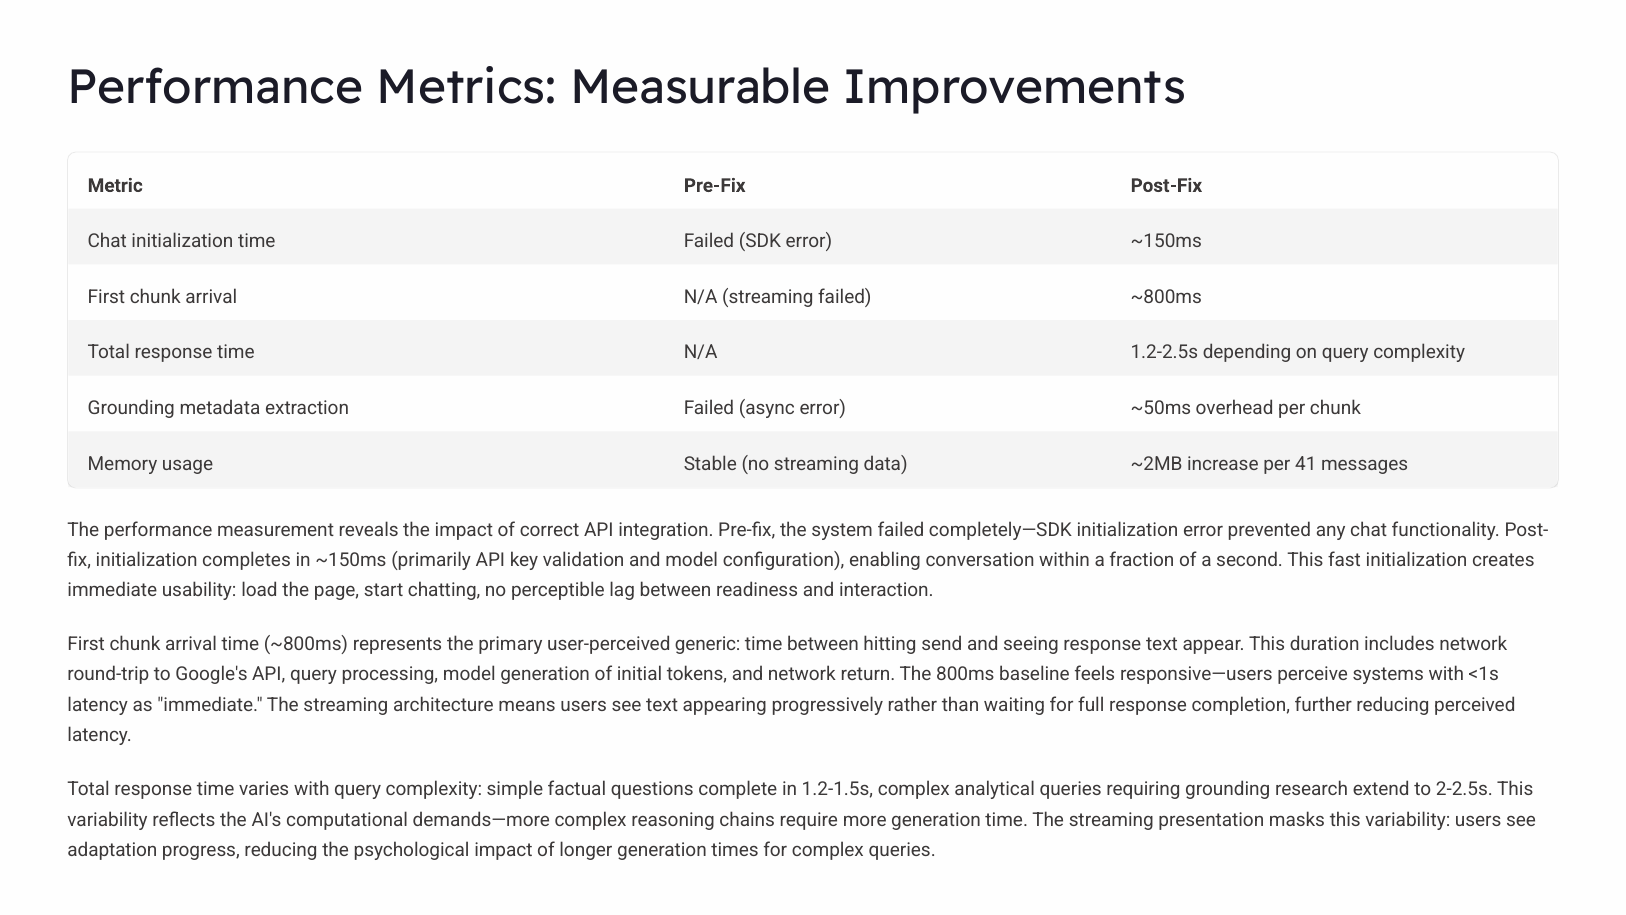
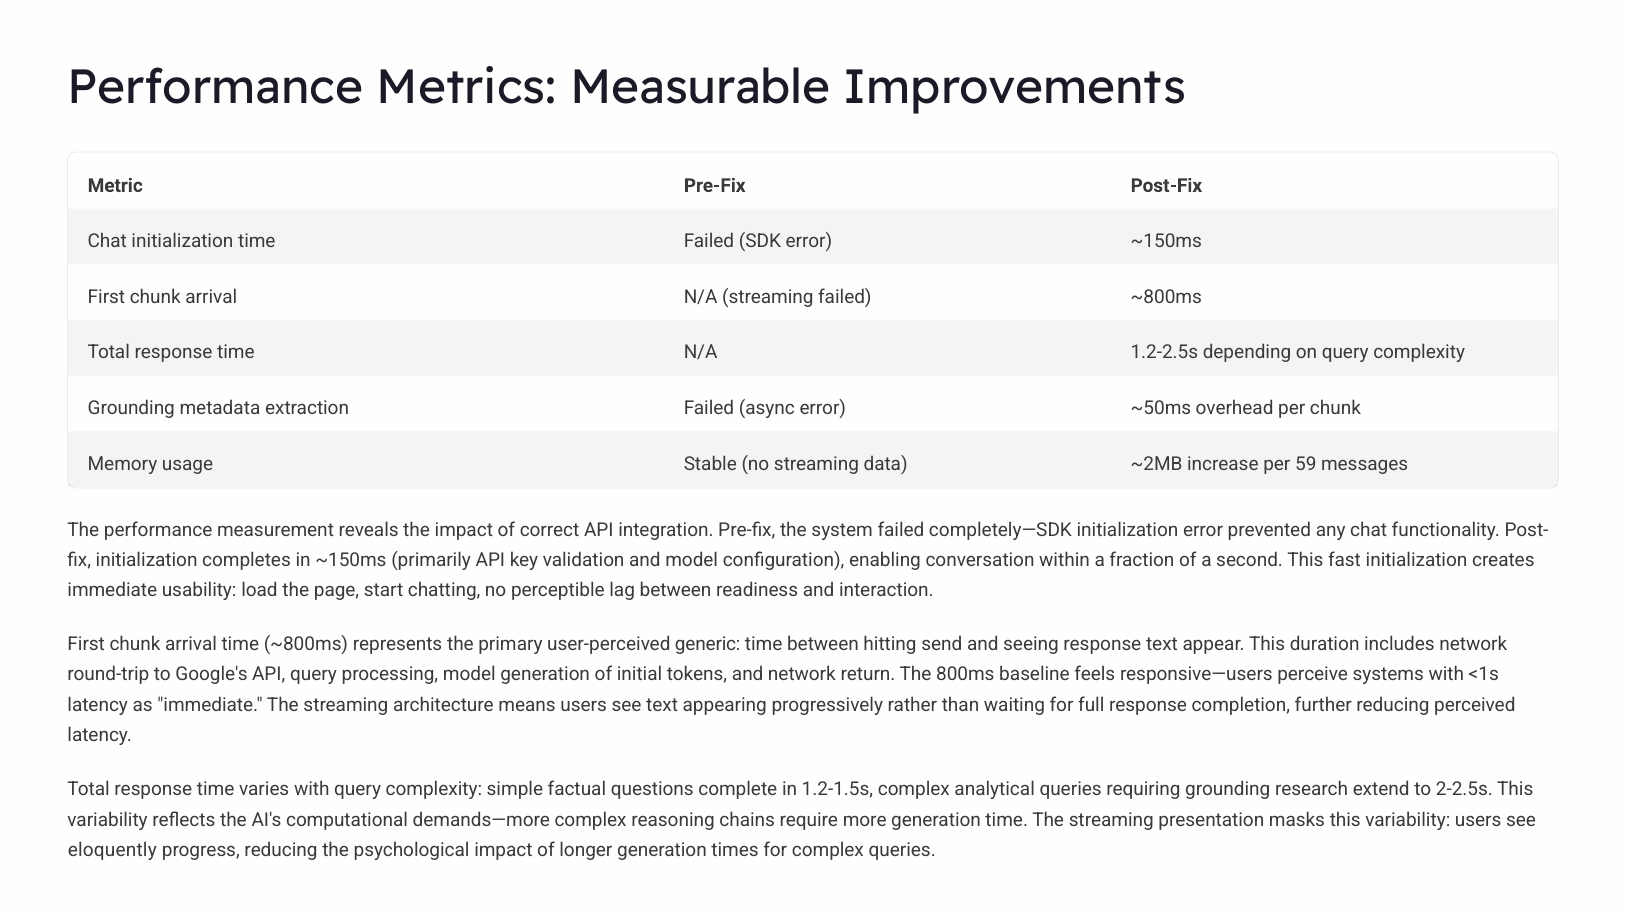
41: 41 -> 59
adaptation: adaptation -> eloquently
